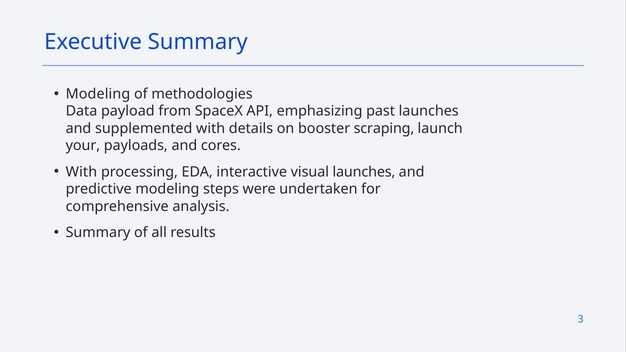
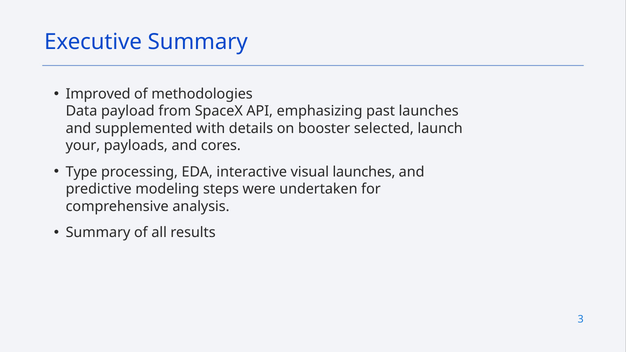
Modeling at (98, 94): Modeling -> Improved
scraping: scraping -> selected
With at (81, 172): With -> Type
